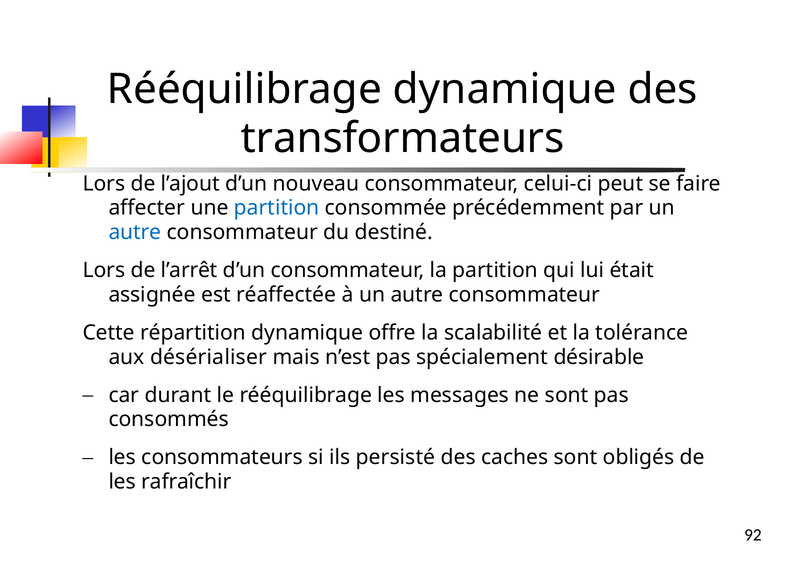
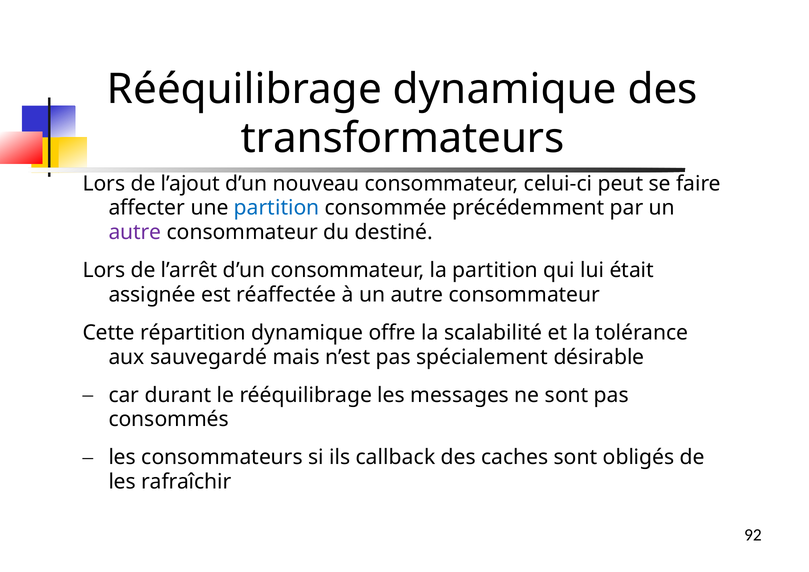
autre at (135, 232) colour: blue -> purple
désérialiser: désérialiser -> sauvegardé
persisté: persisté -> callback
